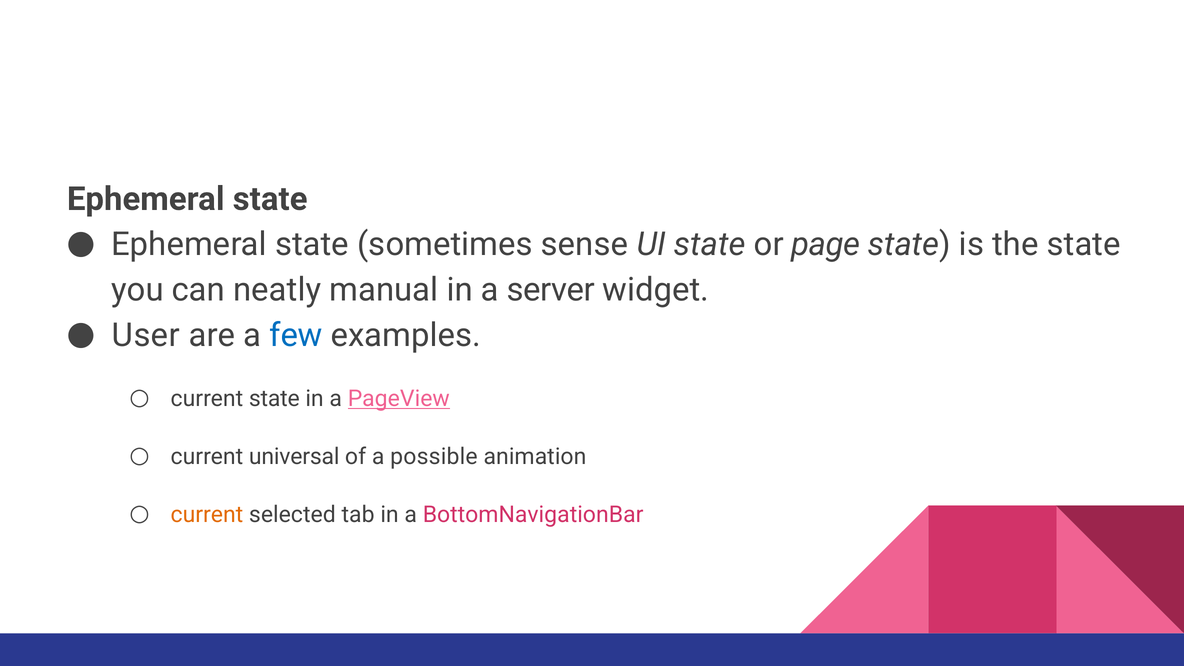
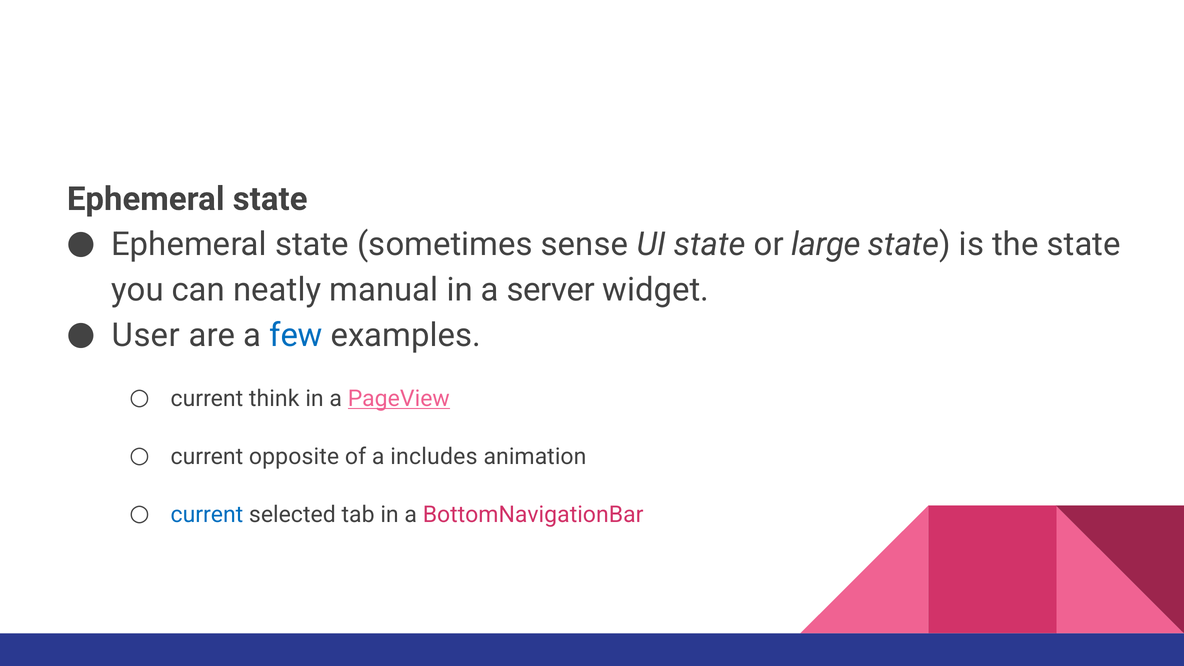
page: page -> large
current state: state -> think
universal: universal -> opposite
possible: possible -> includes
current at (207, 515) colour: orange -> blue
